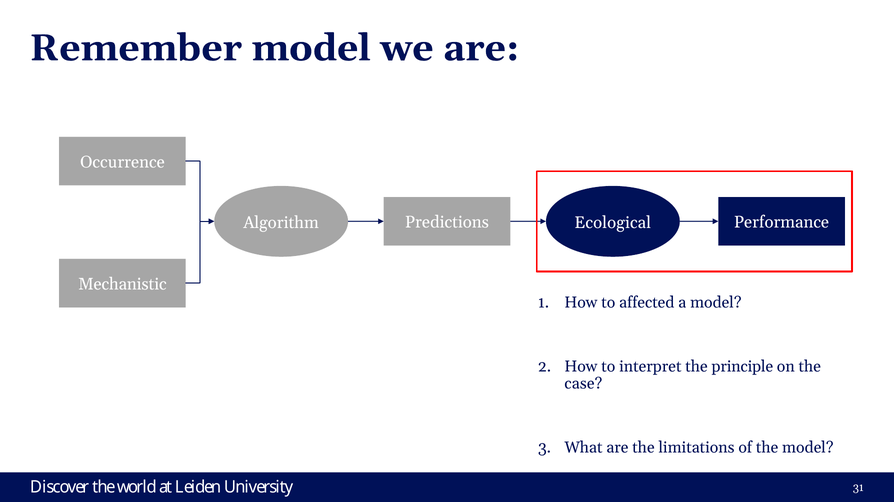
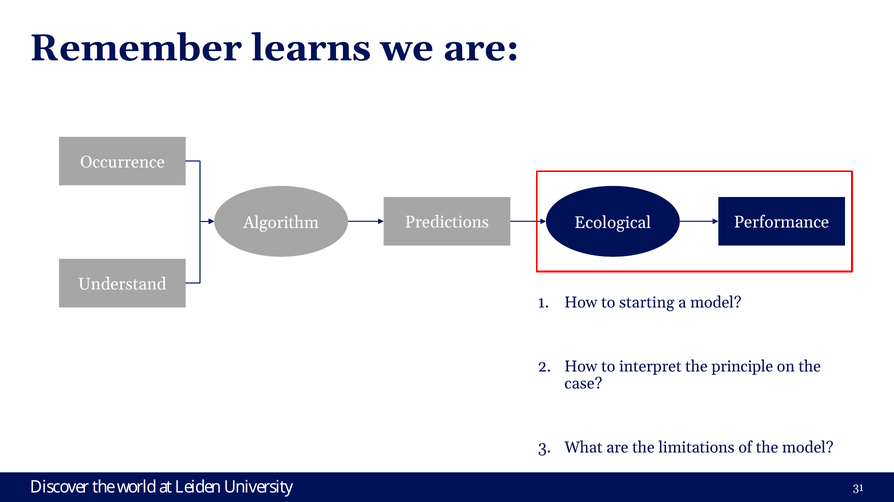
Remember model: model -> learns
Mechanistic: Mechanistic -> Understand
affected: affected -> starting
